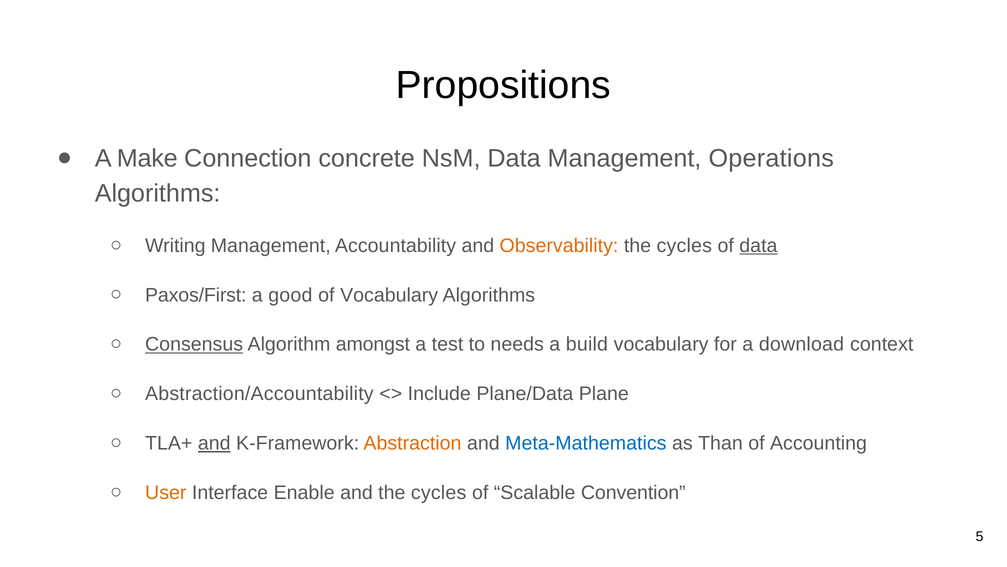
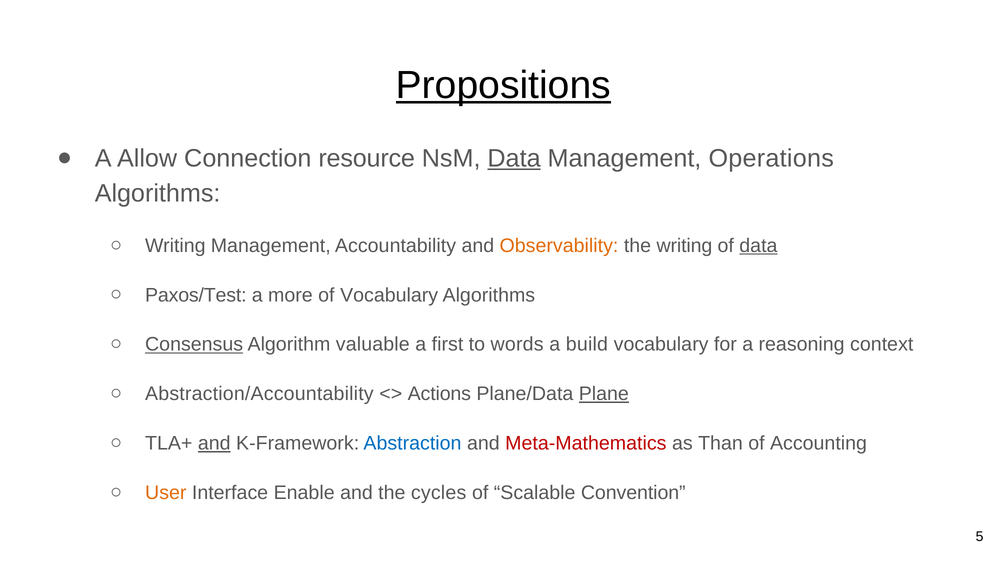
Propositions underline: none -> present
Make: Make -> Allow
concrete: concrete -> resource
Data at (514, 158) underline: none -> present
cycles at (684, 245): cycles -> writing
Paxos/First: Paxos/First -> Paxos/Test
good: good -> more
amongst: amongst -> valuable
test: test -> first
needs: needs -> words
download: download -> reasoning
Include: Include -> Actions
Plane underline: none -> present
Abstraction colour: orange -> blue
Meta-Mathematics colour: blue -> red
